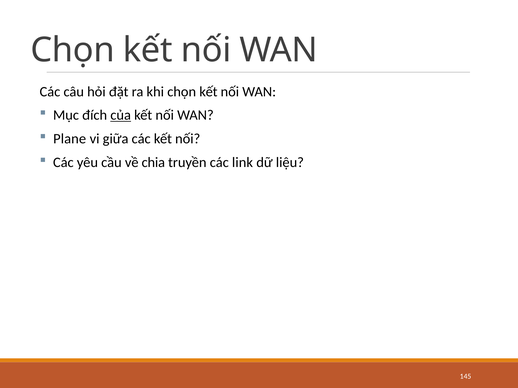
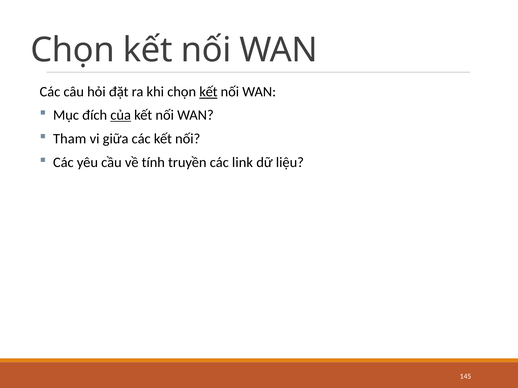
kết at (208, 92) underline: none -> present
Plane: Plane -> Tham
chia: chia -> tính
